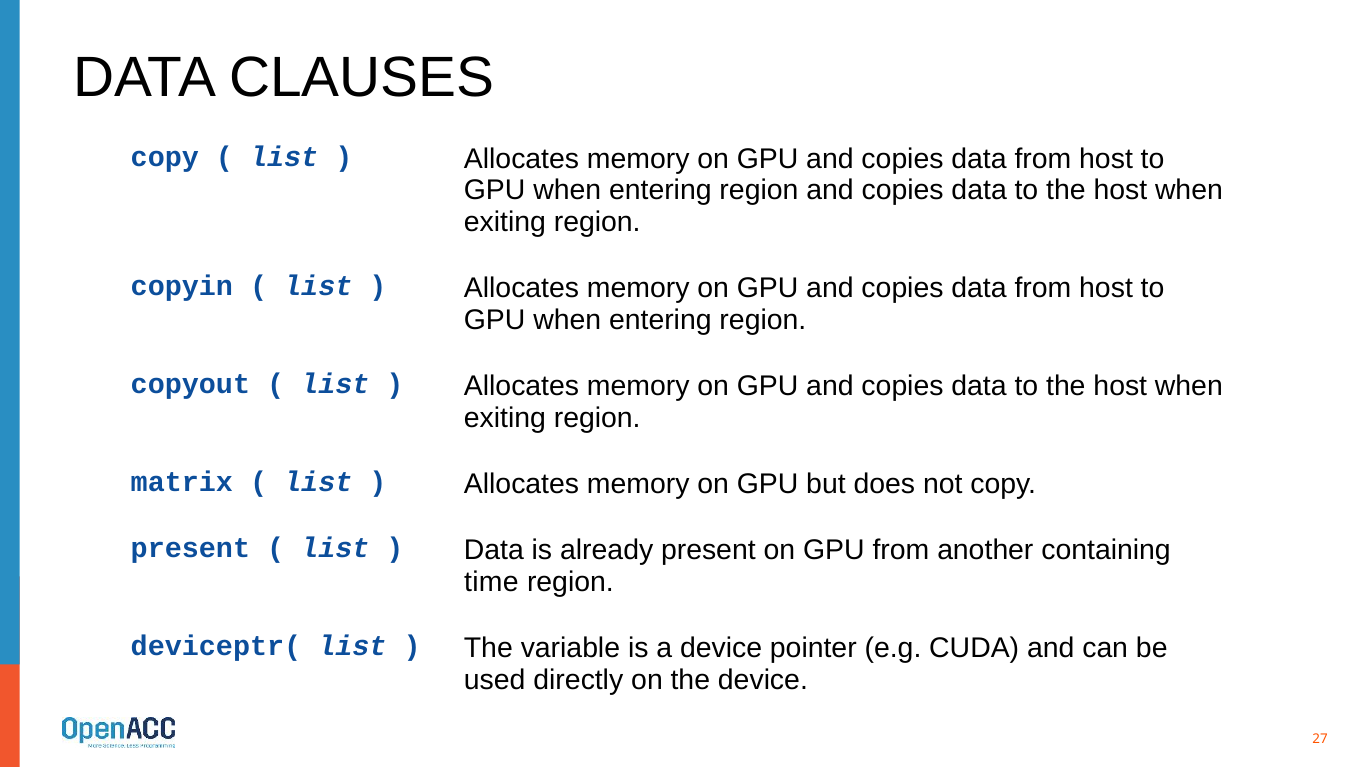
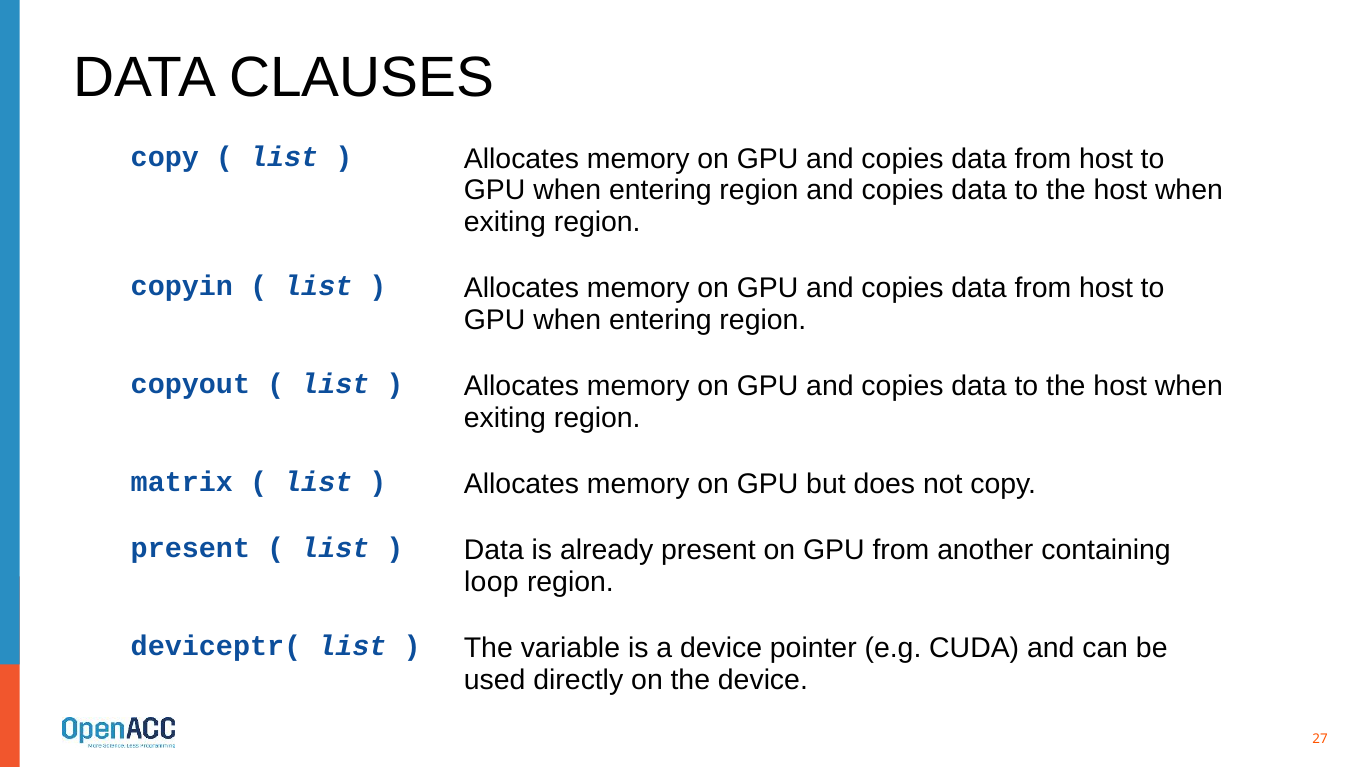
time: time -> loop
